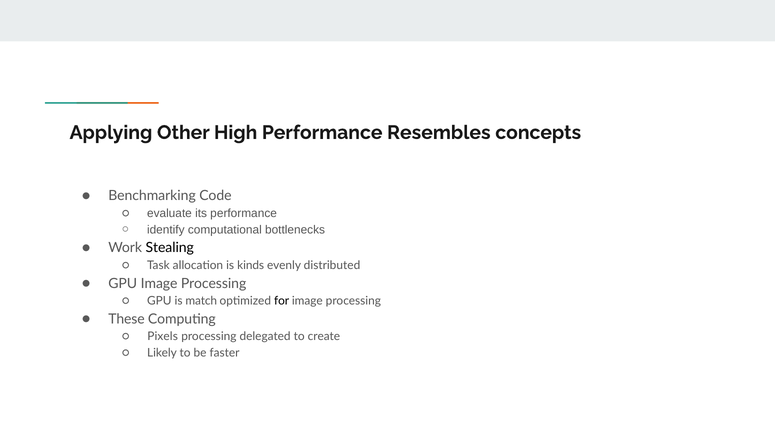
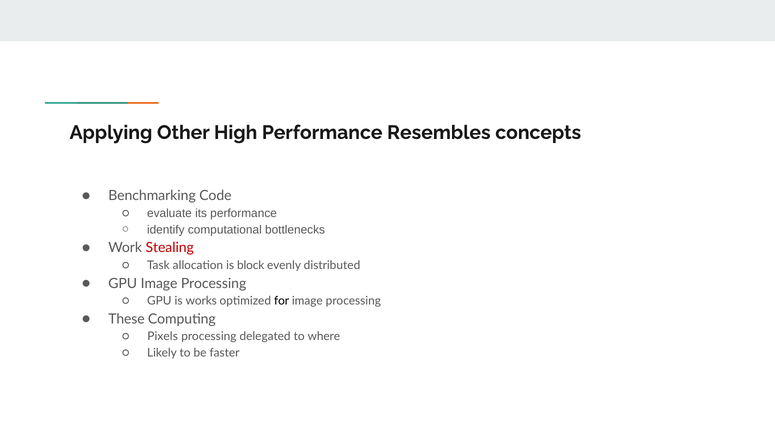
Stealing colour: black -> red
kinds: kinds -> block
match: match -> works
create: create -> where
